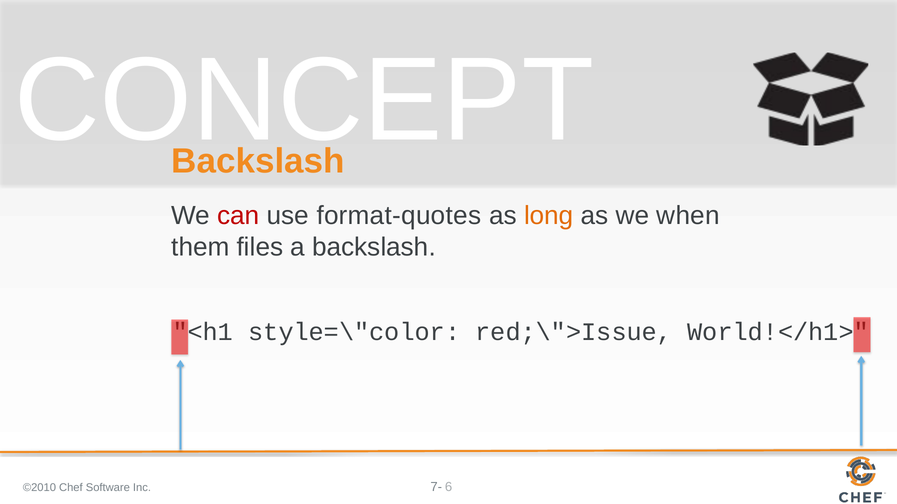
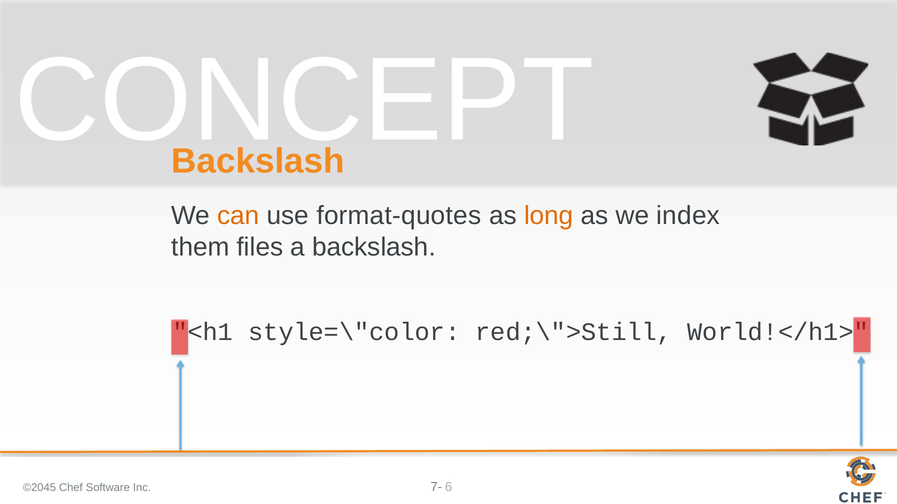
can colour: red -> orange
when: when -> index
red;\">Issue: red;\">Issue -> red;\">Still
©2010: ©2010 -> ©2045
